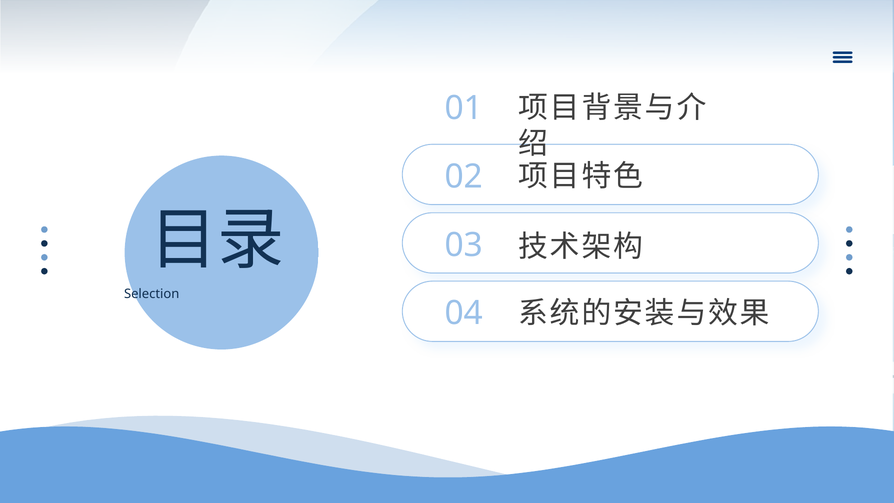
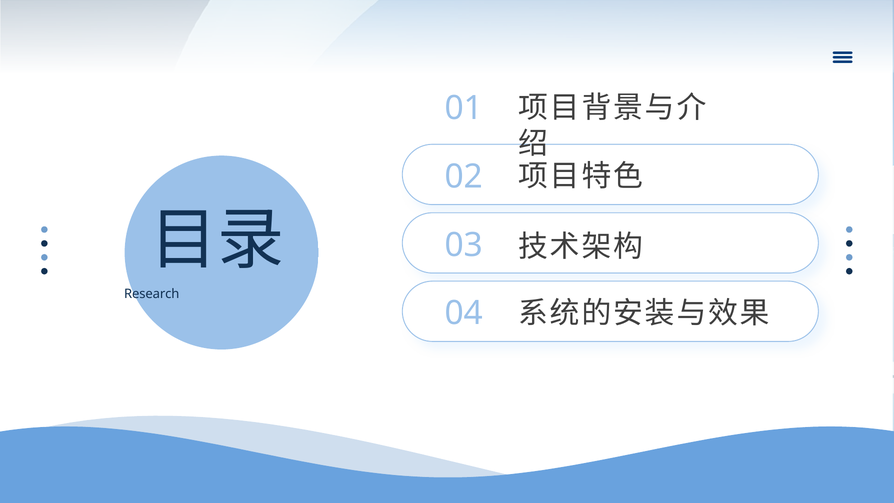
Selection: Selection -> Research
